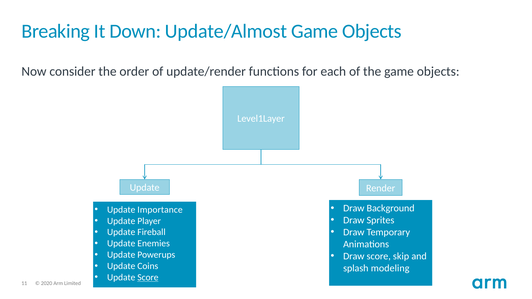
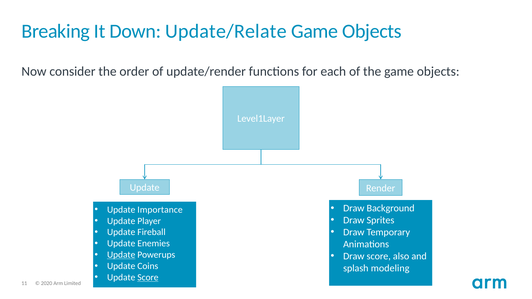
Update/Almost: Update/Almost -> Update/Relate
Update at (121, 255) underline: none -> present
skip: skip -> also
